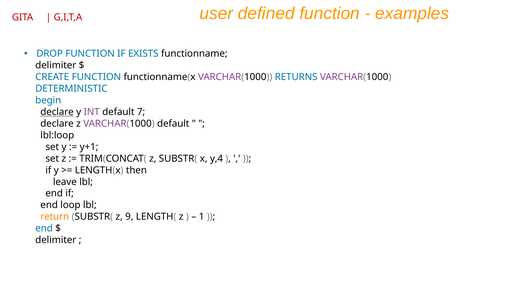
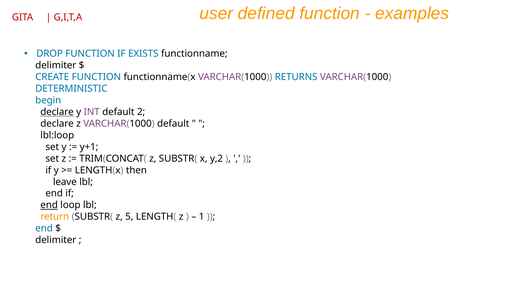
7: 7 -> 2
y,4: y,4 -> y,2
end at (49, 205) underline: none -> present
9: 9 -> 5
